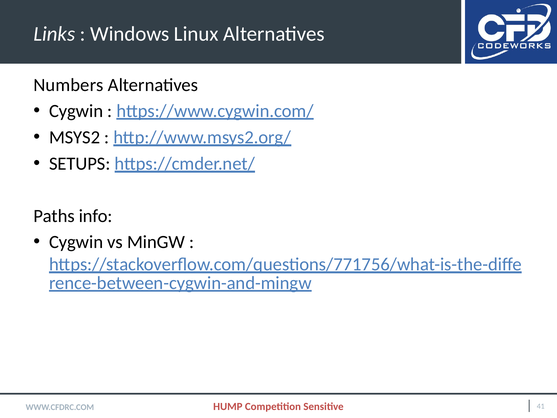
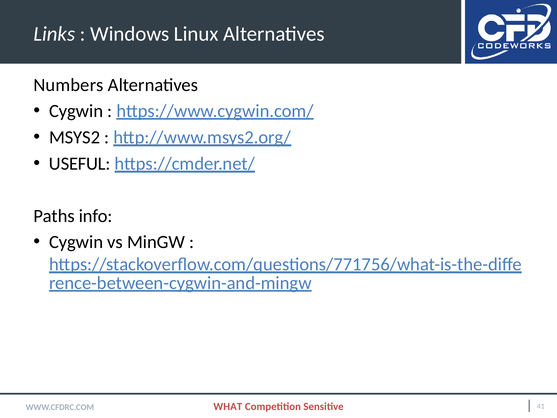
SETUPS: SETUPS -> USEFUL
HUMP: HUMP -> WHAT
